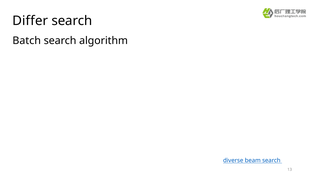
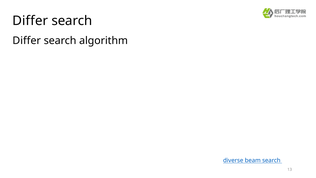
Batch at (27, 41): Batch -> Differ
